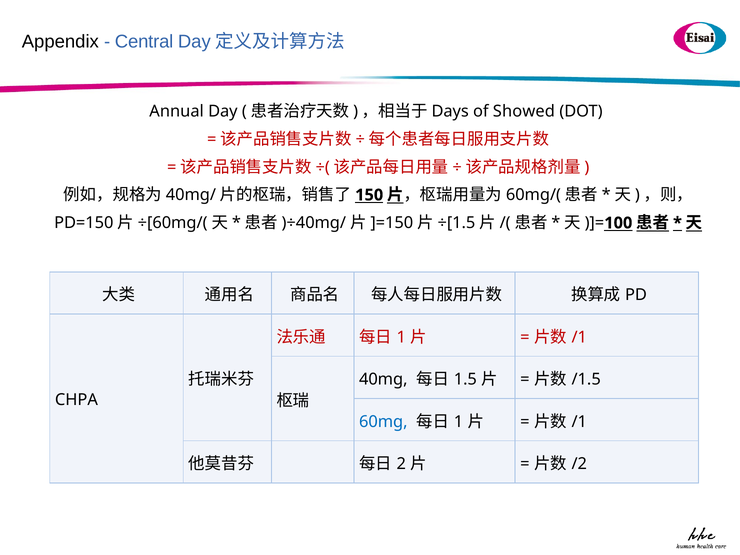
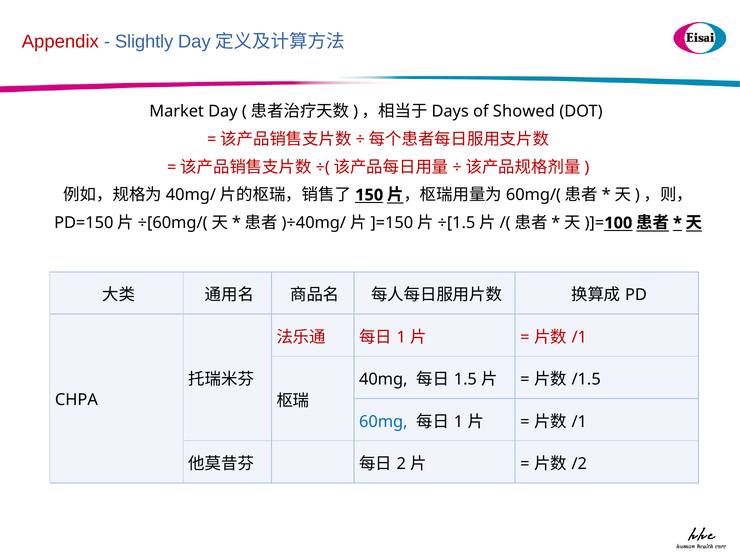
Appendix colour: black -> red
Central: Central -> Slightly
Annual: Annual -> Market
